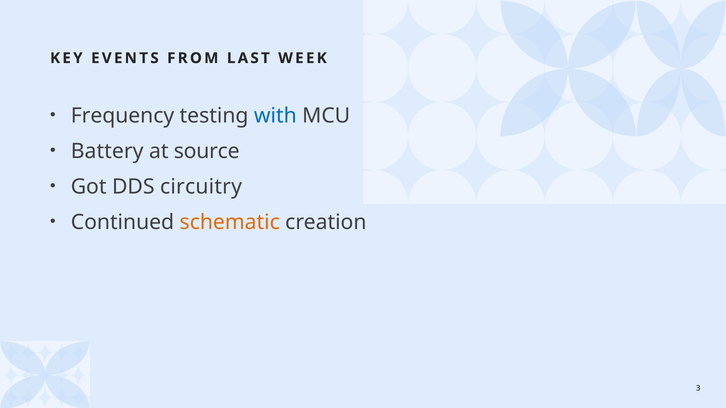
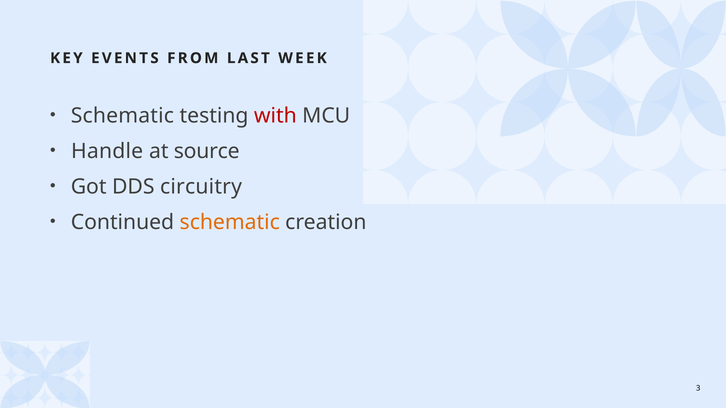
Frequency at (122, 116): Frequency -> Schematic
with colour: blue -> red
Battery: Battery -> Handle
